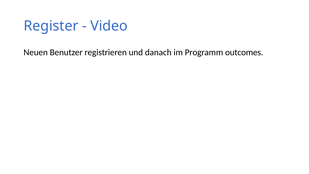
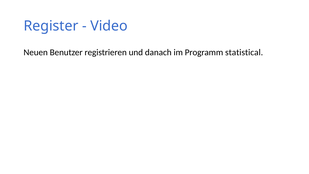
outcomes: outcomes -> statistical
